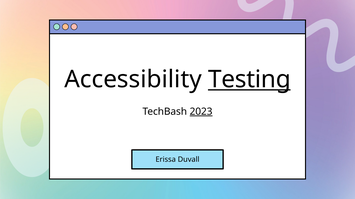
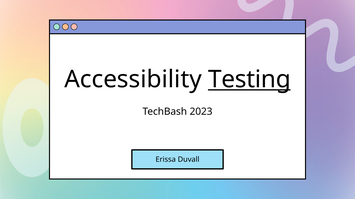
2023 underline: present -> none
